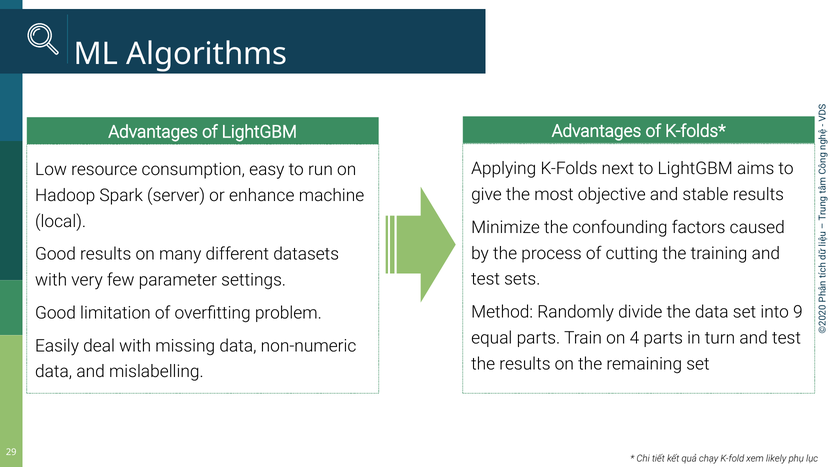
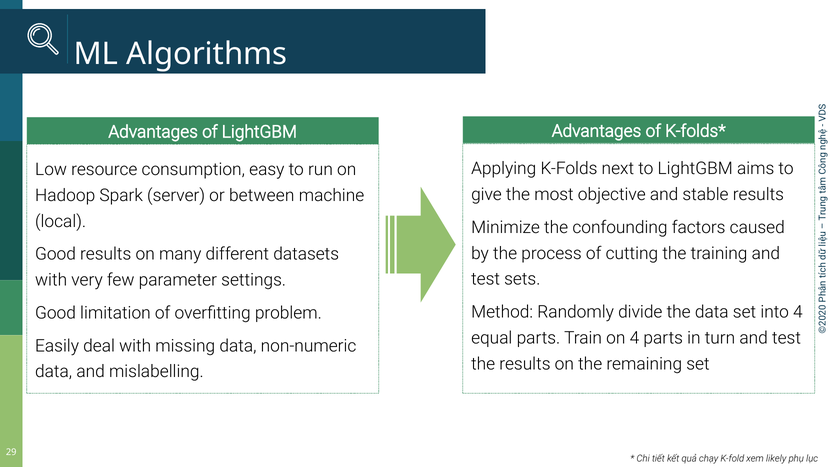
enhance: enhance -> between
into 9: 9 -> 4
